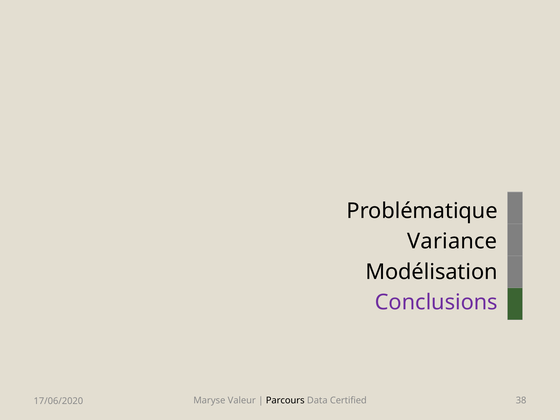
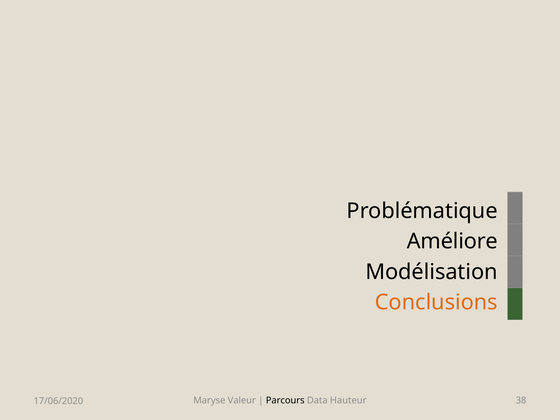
Variance: Variance -> Améliore
Conclusions colour: purple -> orange
Certified: Certified -> Hauteur
